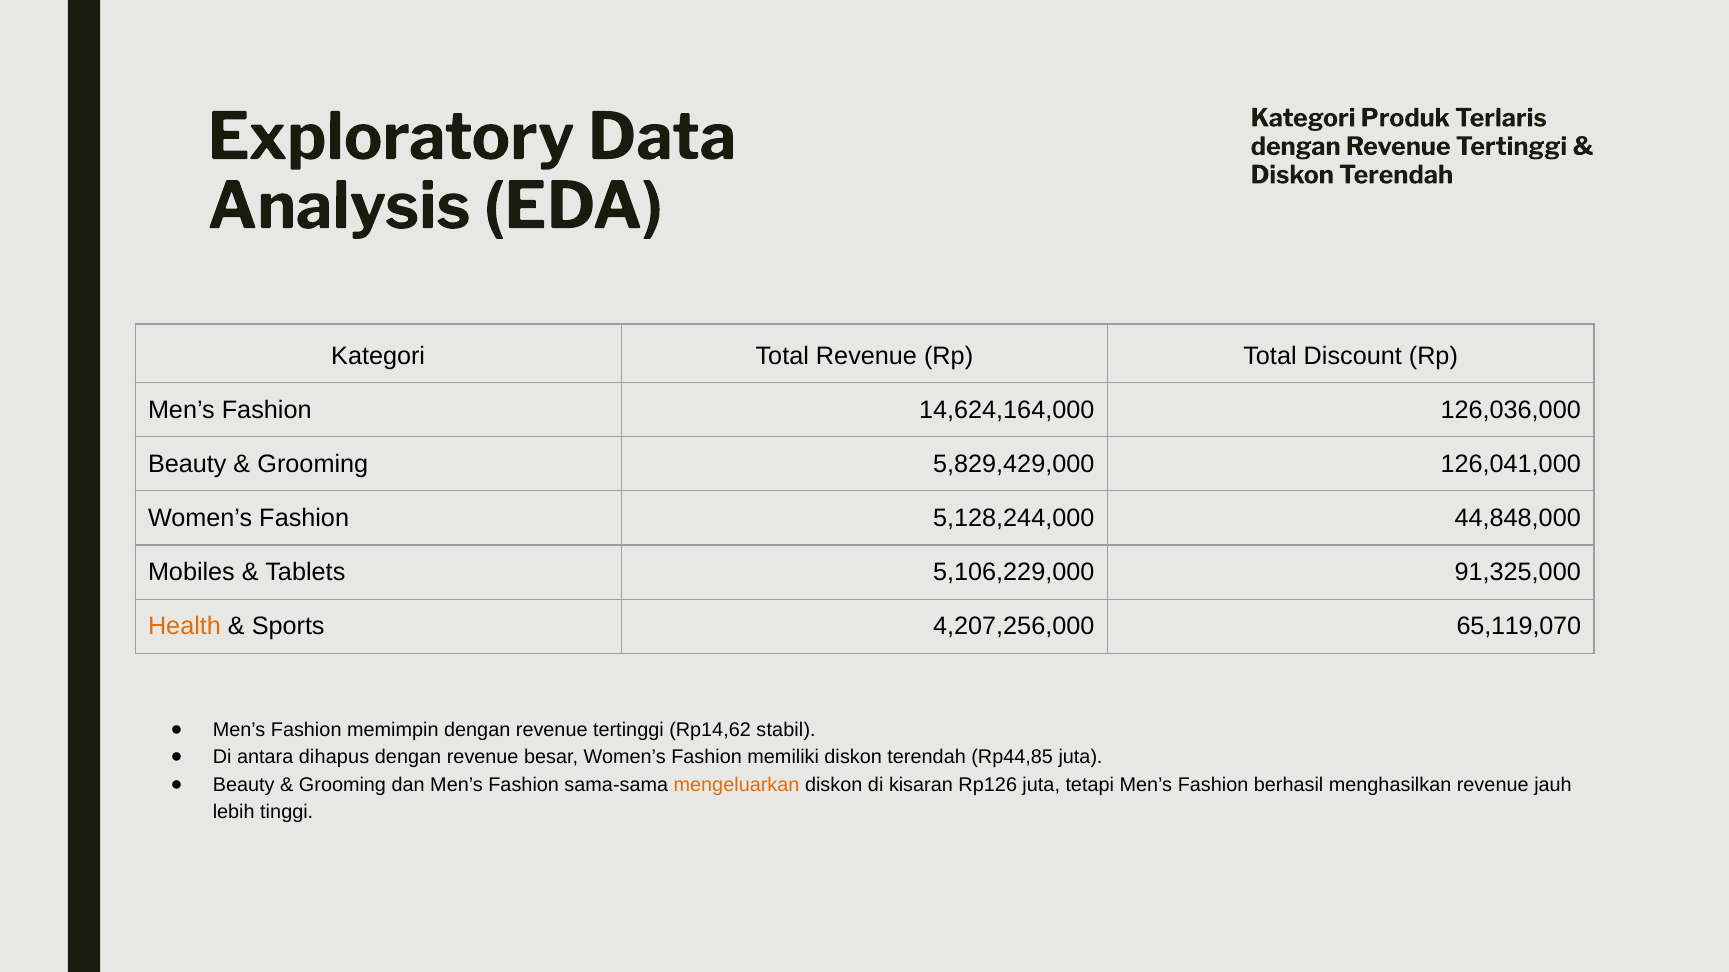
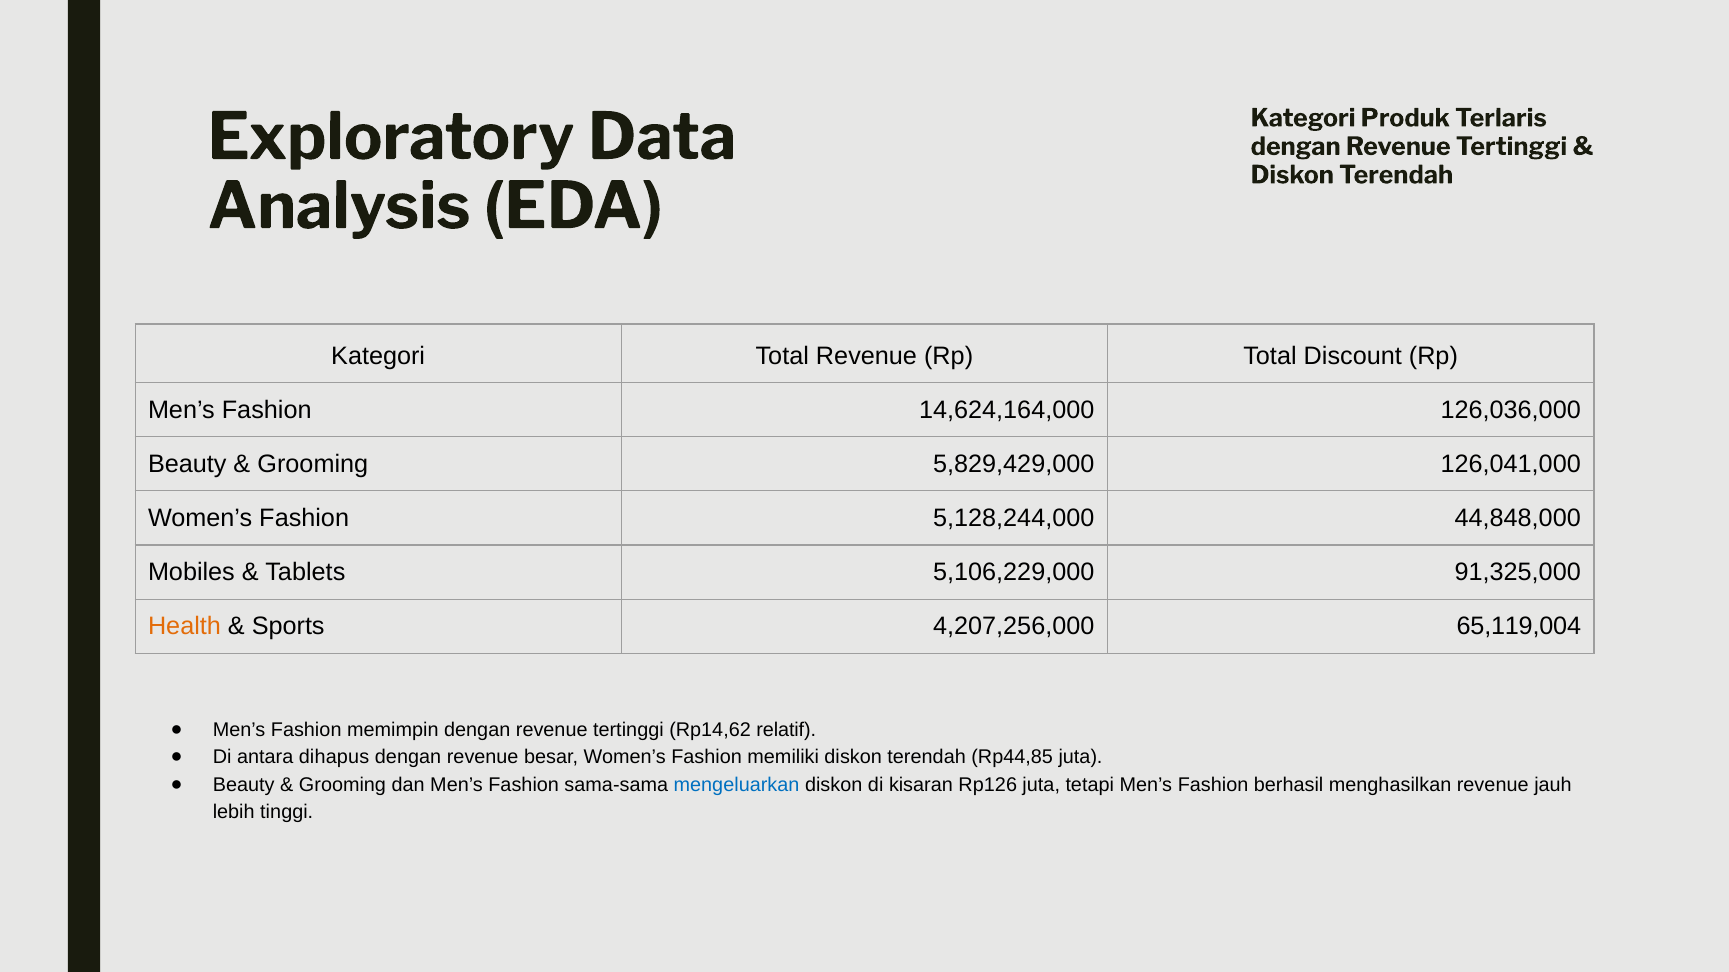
65,119,070: 65,119,070 -> 65,119,004
stabil: stabil -> relatif
mengeluarkan colour: orange -> blue
